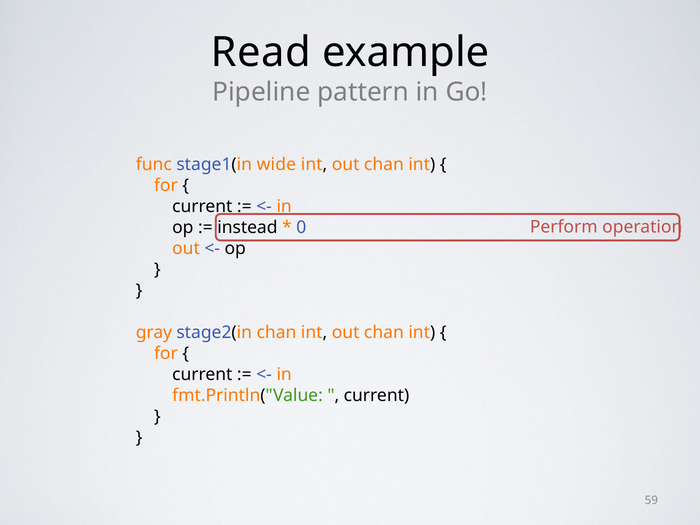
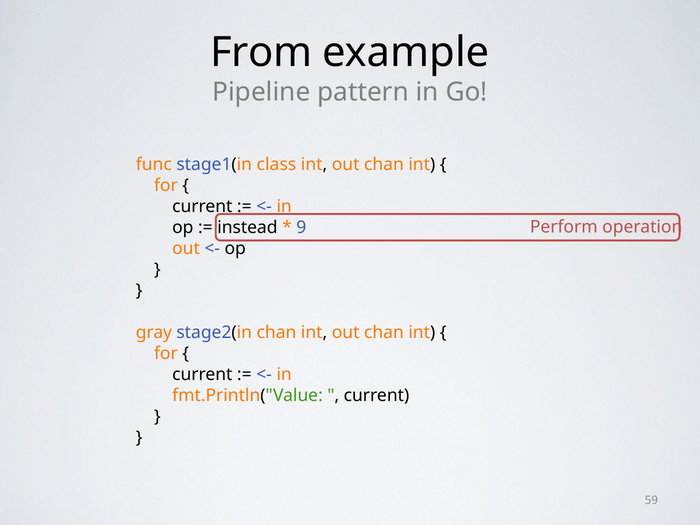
Read: Read -> From
wide: wide -> class
0: 0 -> 9
